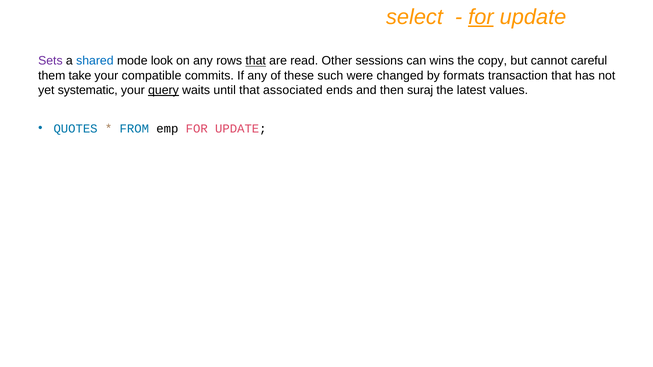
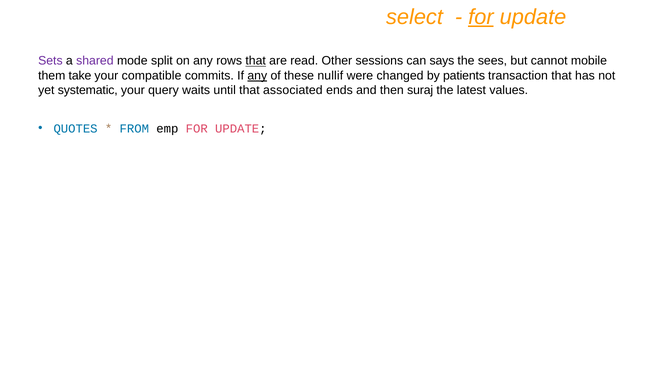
shared colour: blue -> purple
look: look -> split
wins: wins -> says
copy: copy -> sees
careful: careful -> mobile
any at (257, 76) underline: none -> present
such: such -> nullif
formats: formats -> patients
query underline: present -> none
